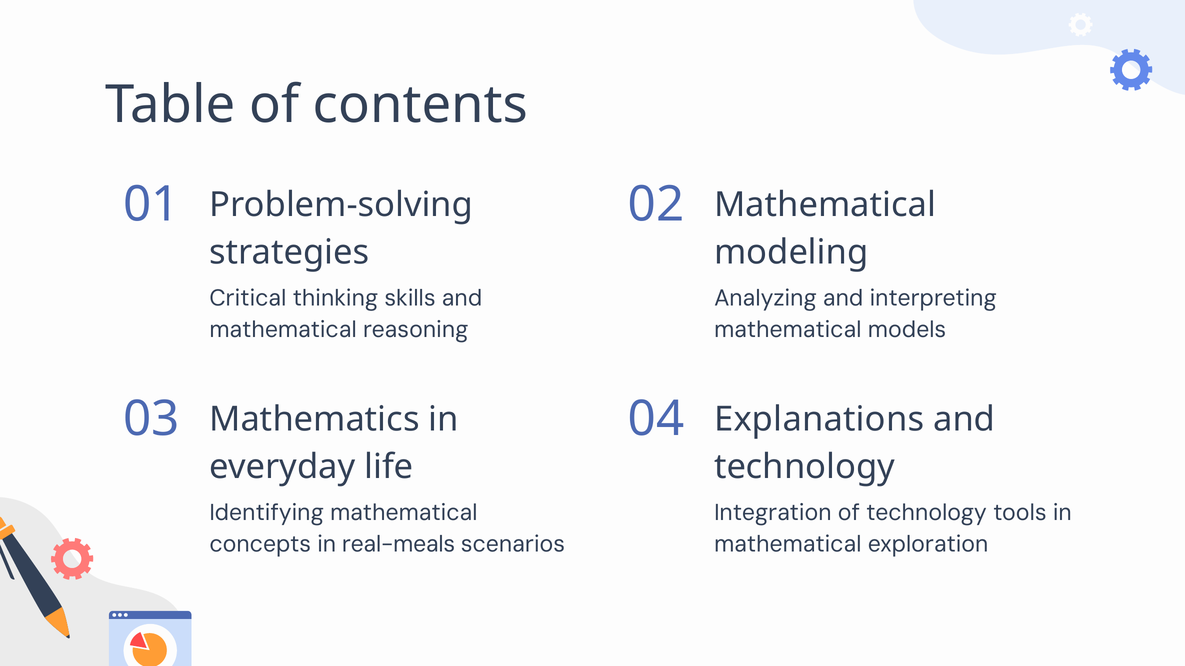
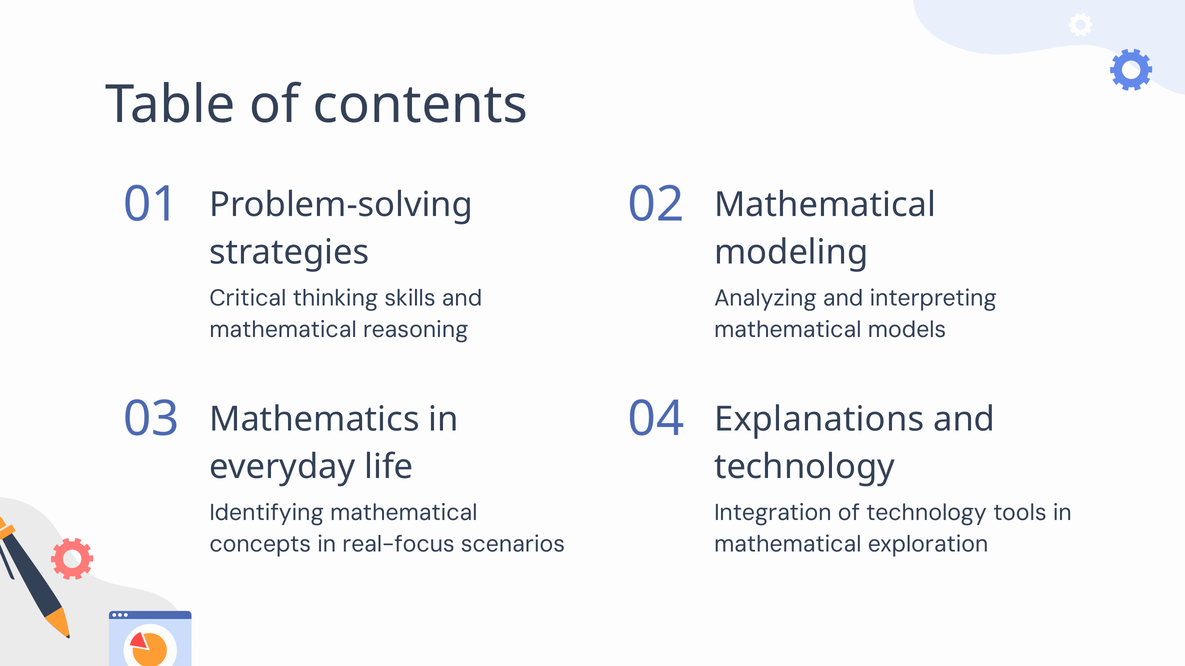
real-meals: real-meals -> real-focus
